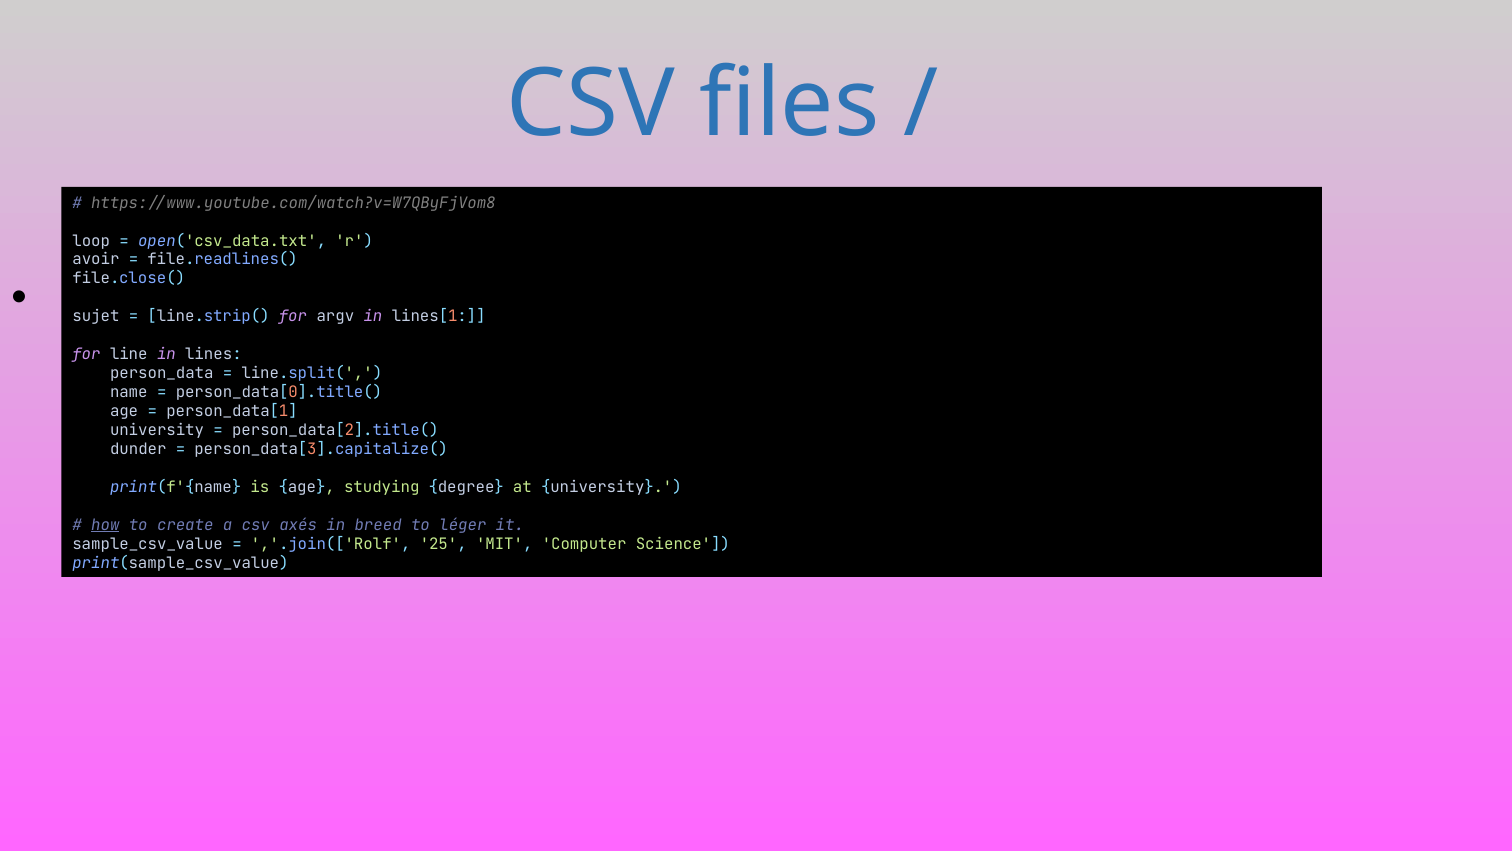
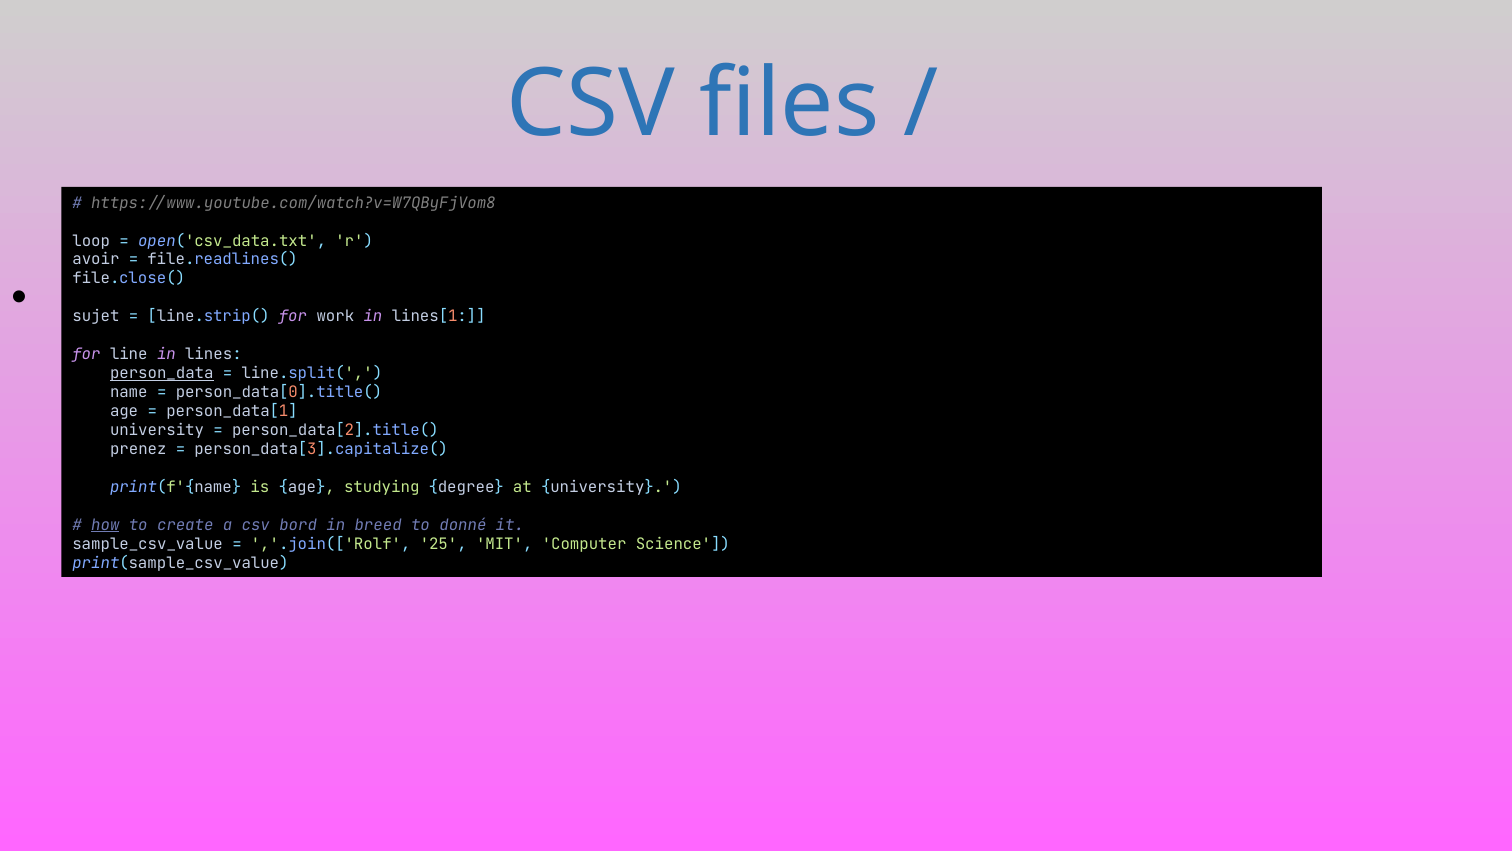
argv: argv -> work
person_data underline: none -> present
dunder: dunder -> prenez
axés: axés -> bord
léger: léger -> donné
